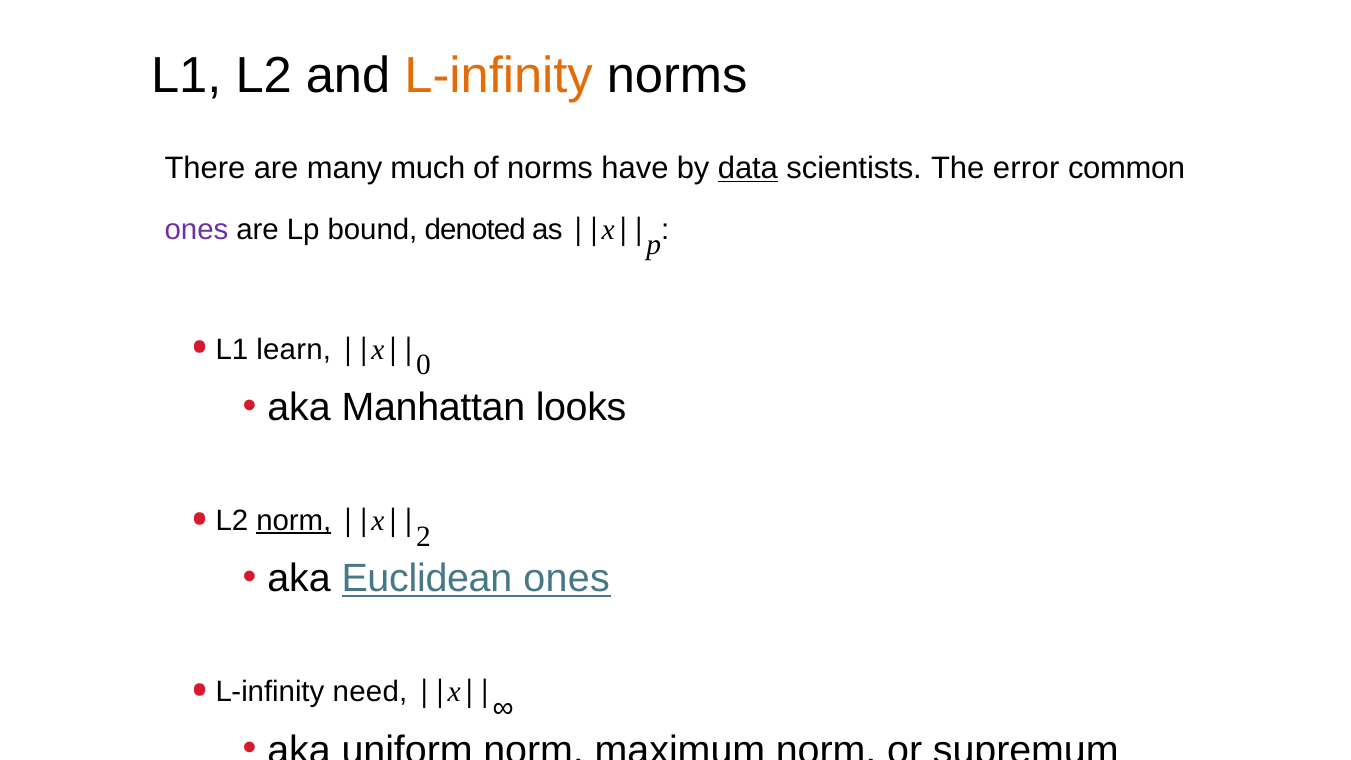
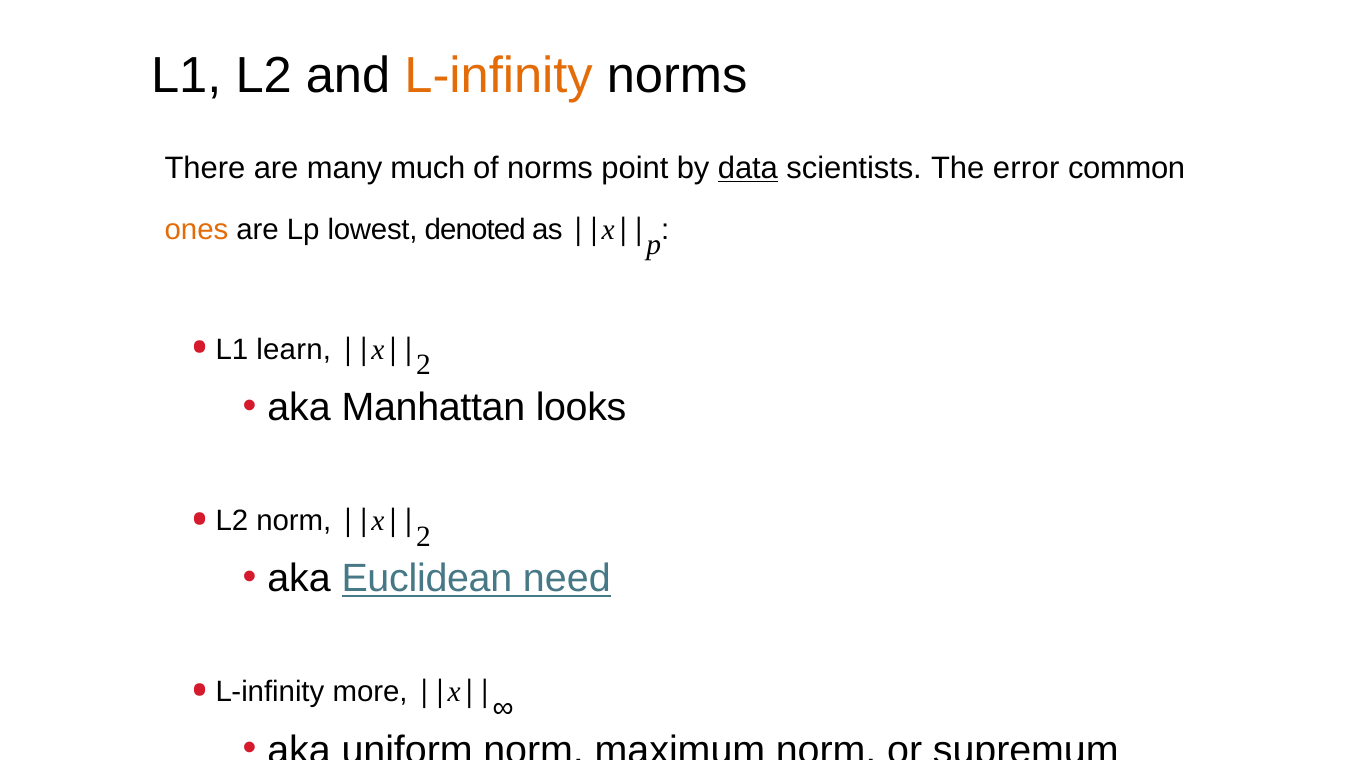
have: have -> point
ones at (196, 229) colour: purple -> orange
bound: bound -> lowest
0 at (424, 365): 0 -> 2
norm at (294, 521) underline: present -> none
Euclidean ones: ones -> need
need: need -> more
